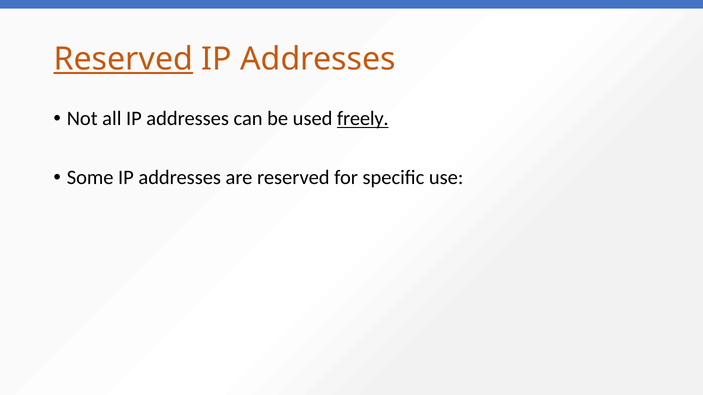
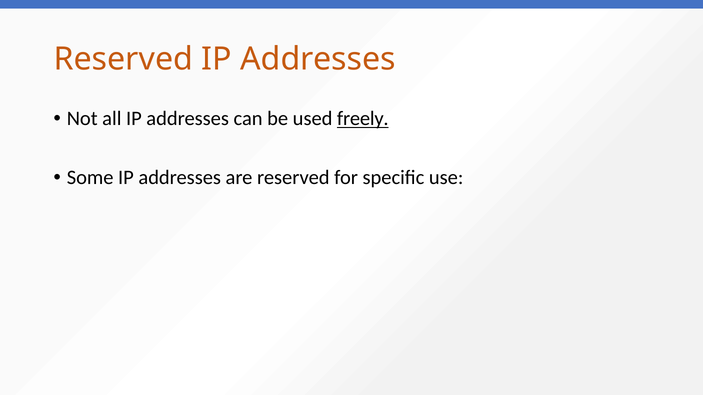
Reserved at (123, 59) underline: present -> none
